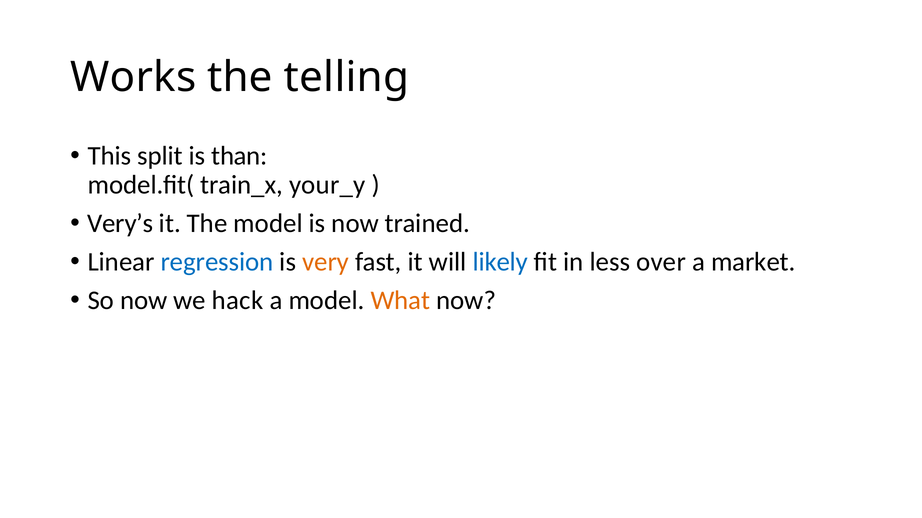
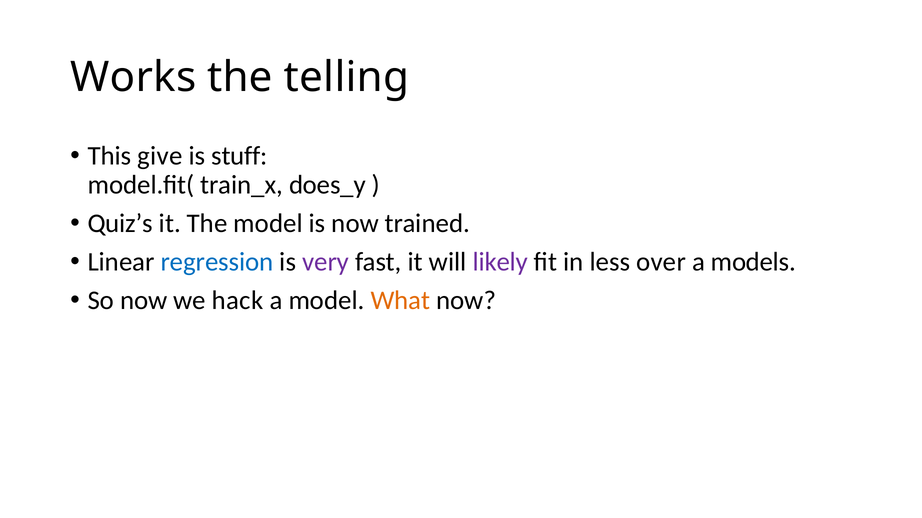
split: split -> give
than: than -> stuff
your_y: your_y -> does_y
Very’s: Very’s -> Quiz’s
very colour: orange -> purple
likely colour: blue -> purple
market: market -> models
